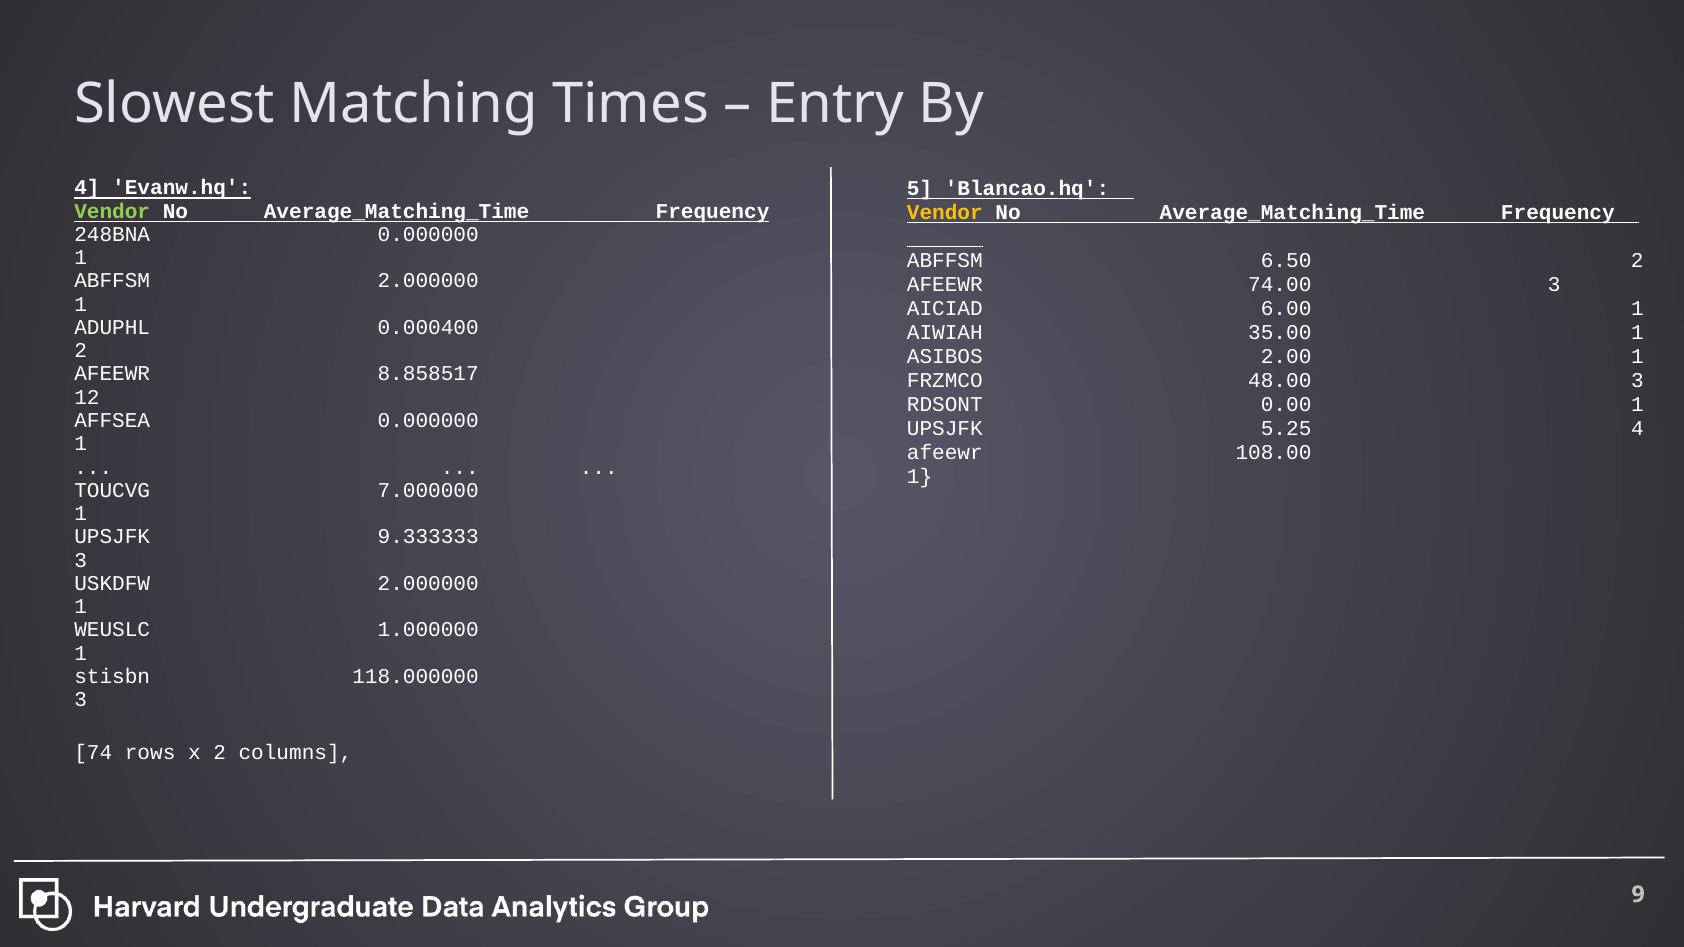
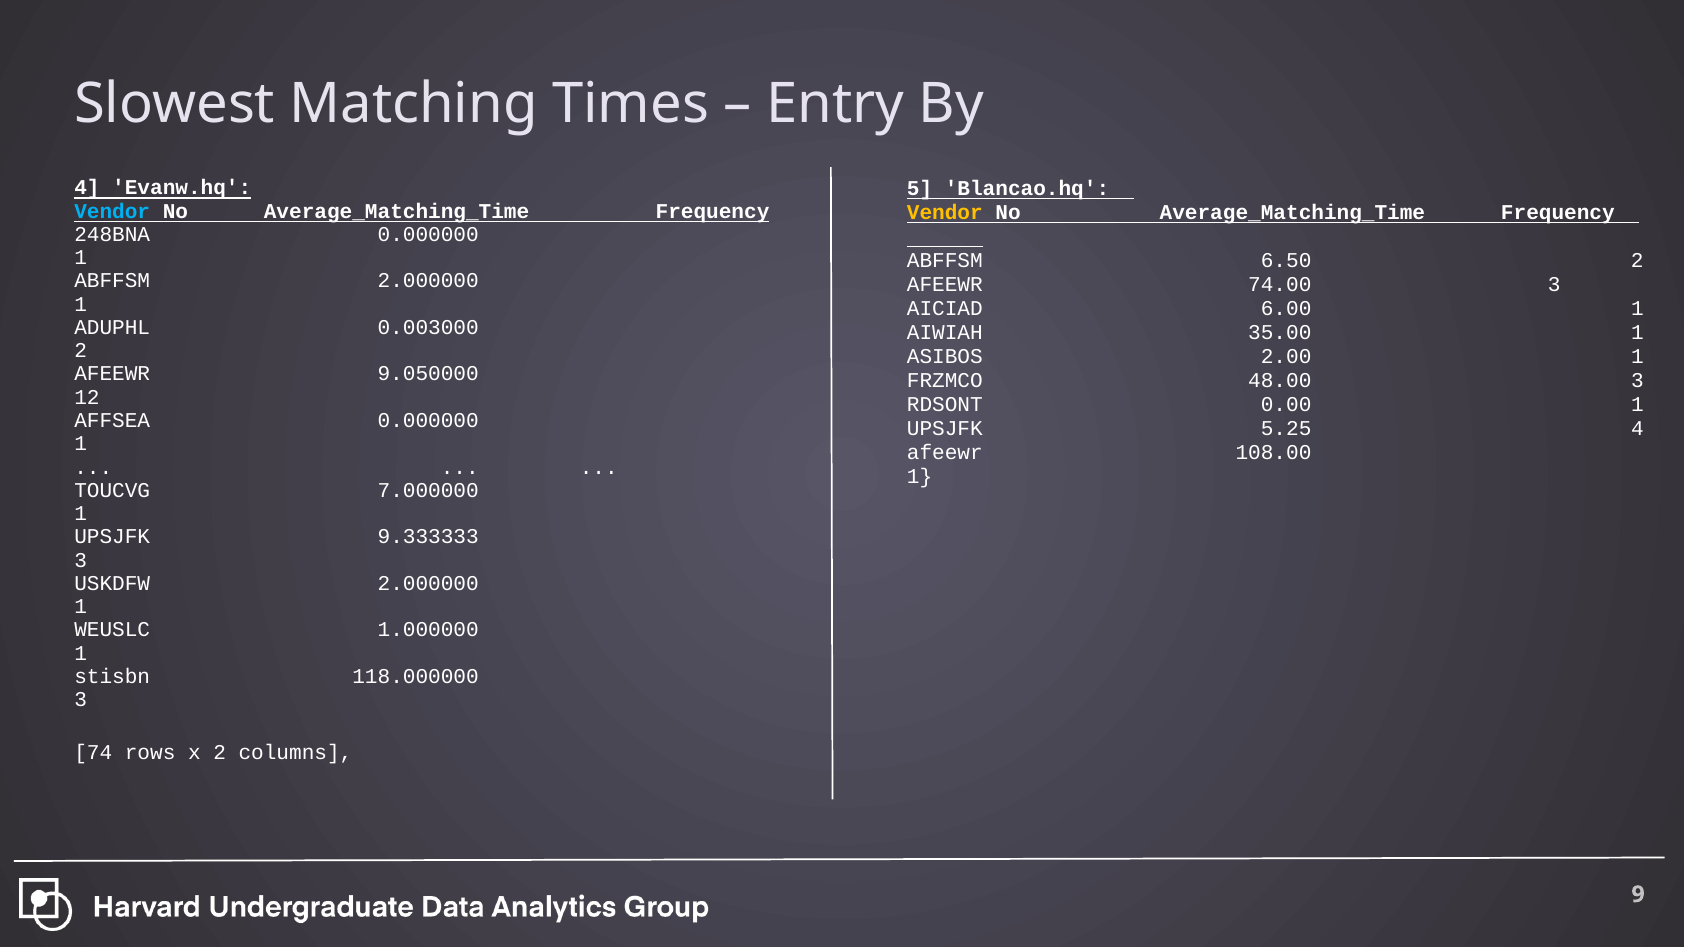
Vendor at (112, 211) colour: light green -> light blue
0.000400: 0.000400 -> 0.003000
8.858517: 8.858517 -> 9.050000
